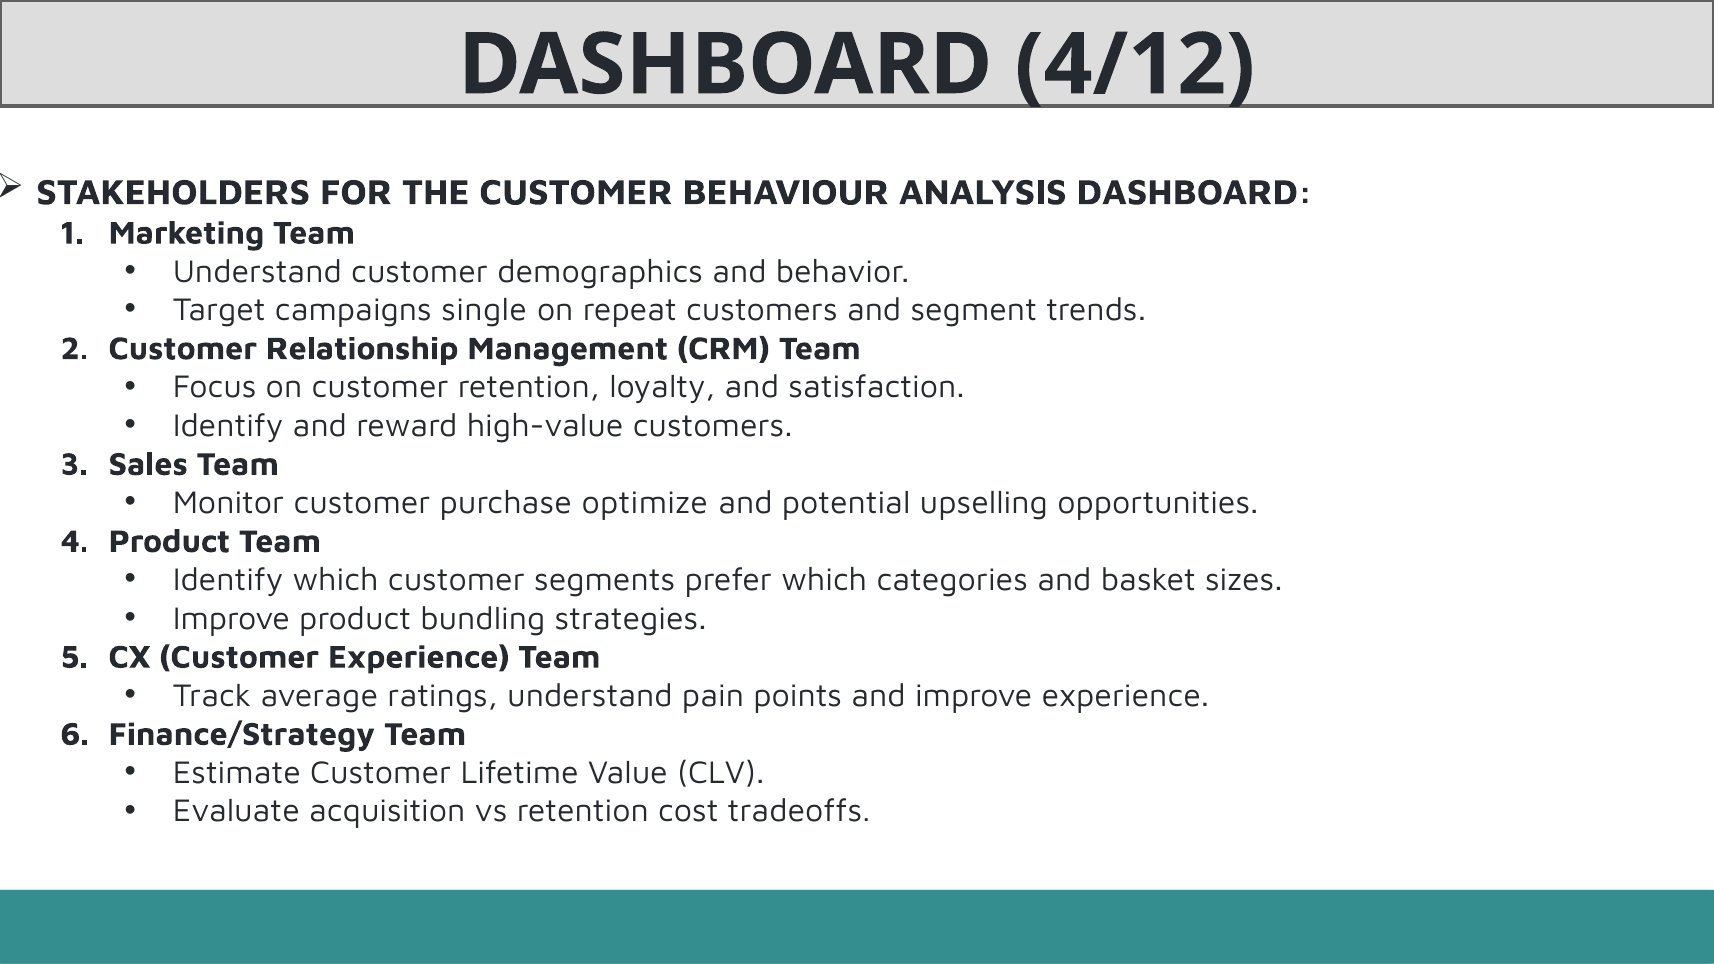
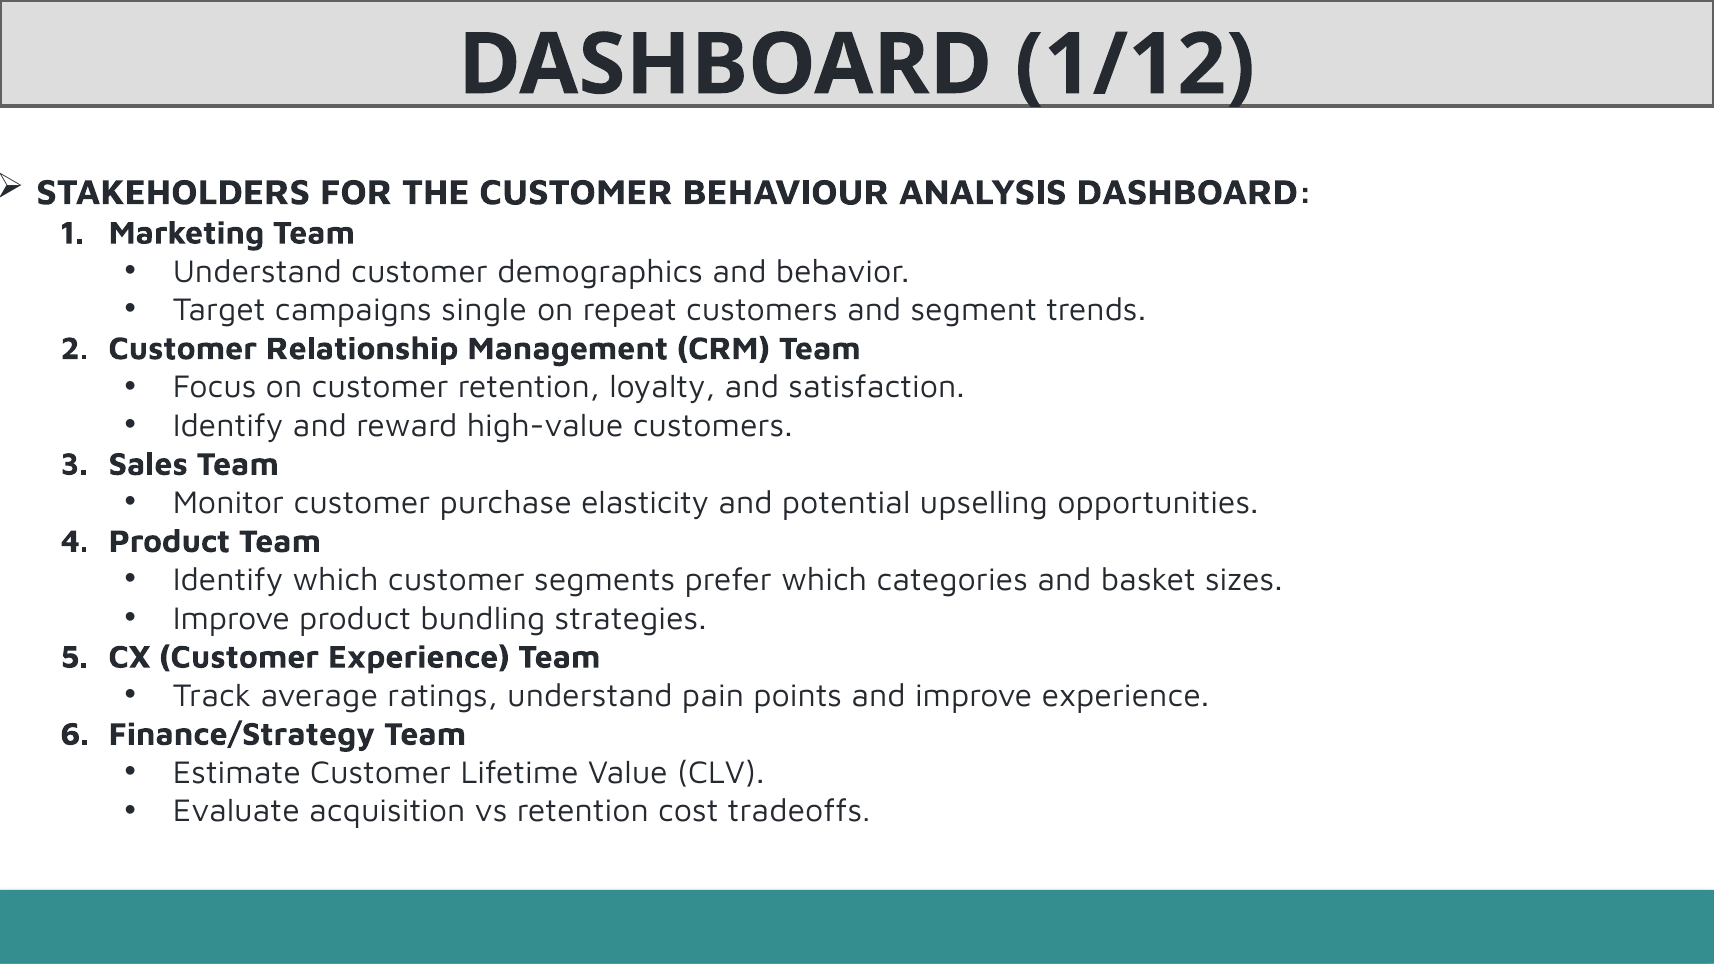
4/12: 4/12 -> 1/12
optimize: optimize -> elasticity
